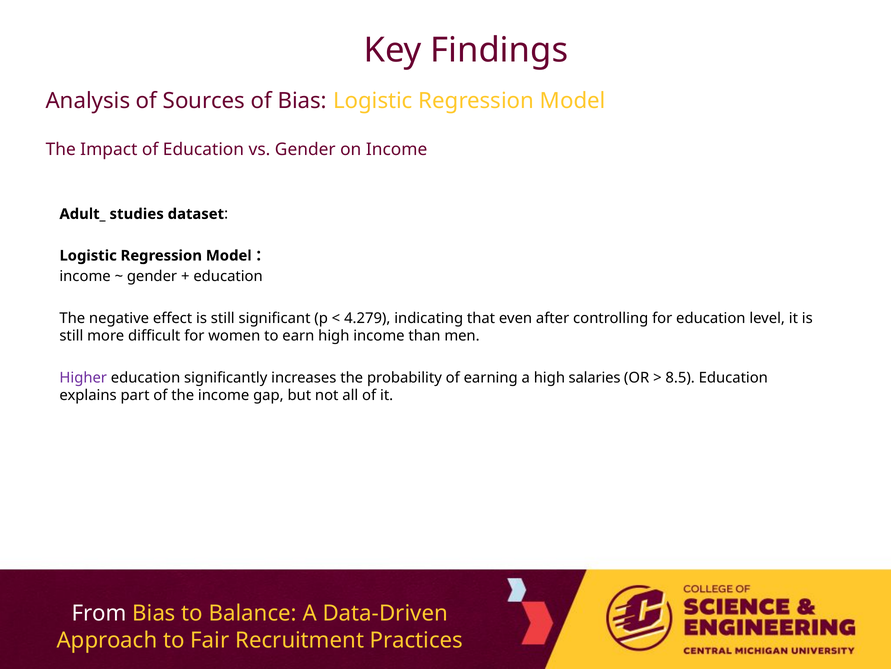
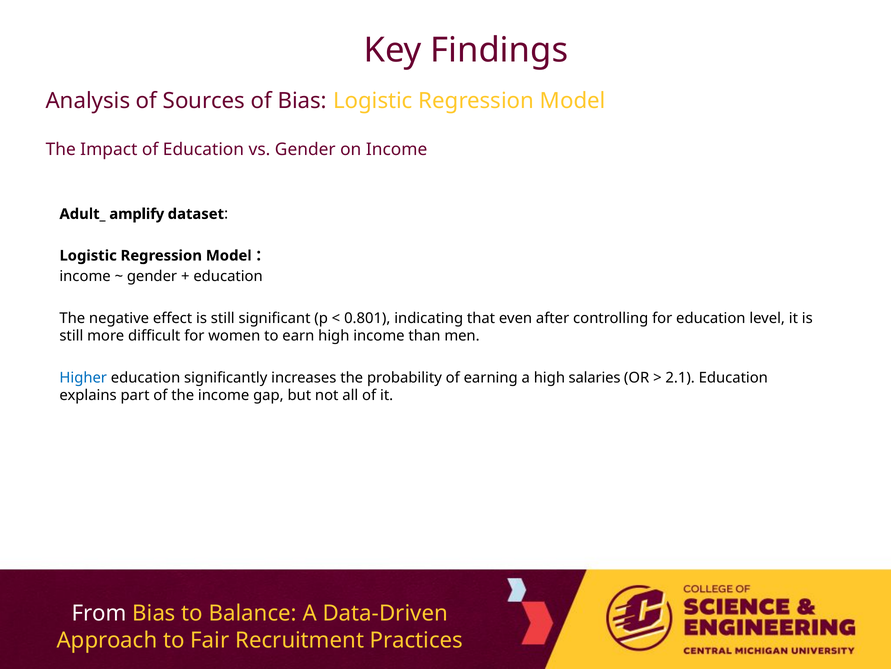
studies: studies -> amplify
4.279: 4.279 -> 0.801
Higher colour: purple -> blue
8.5: 8.5 -> 2.1
